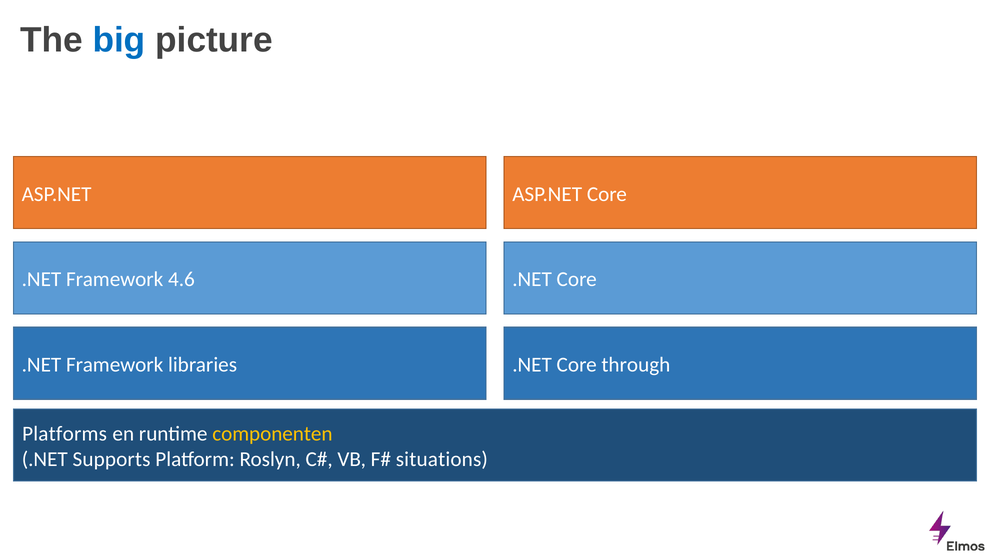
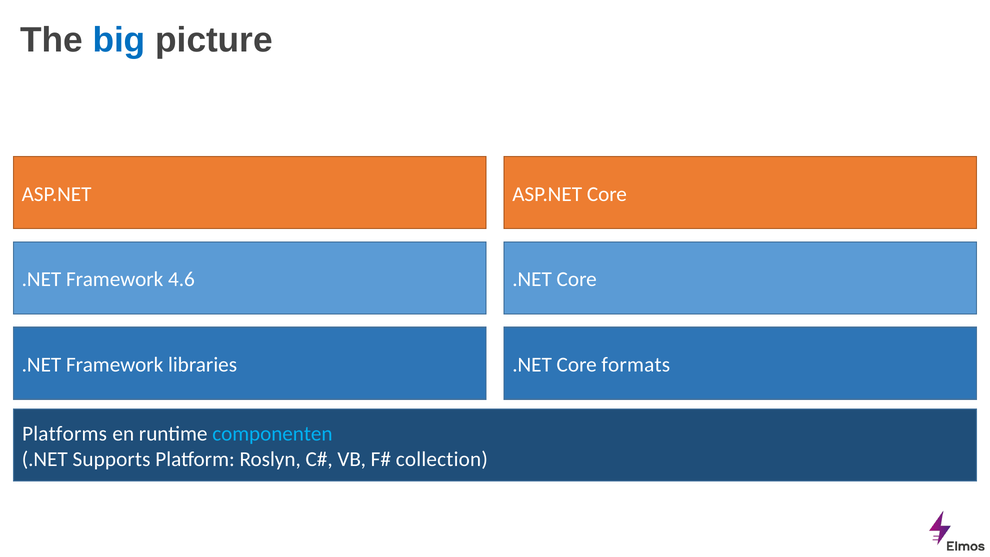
through: through -> formats
componenten colour: yellow -> light blue
situations: situations -> collection
